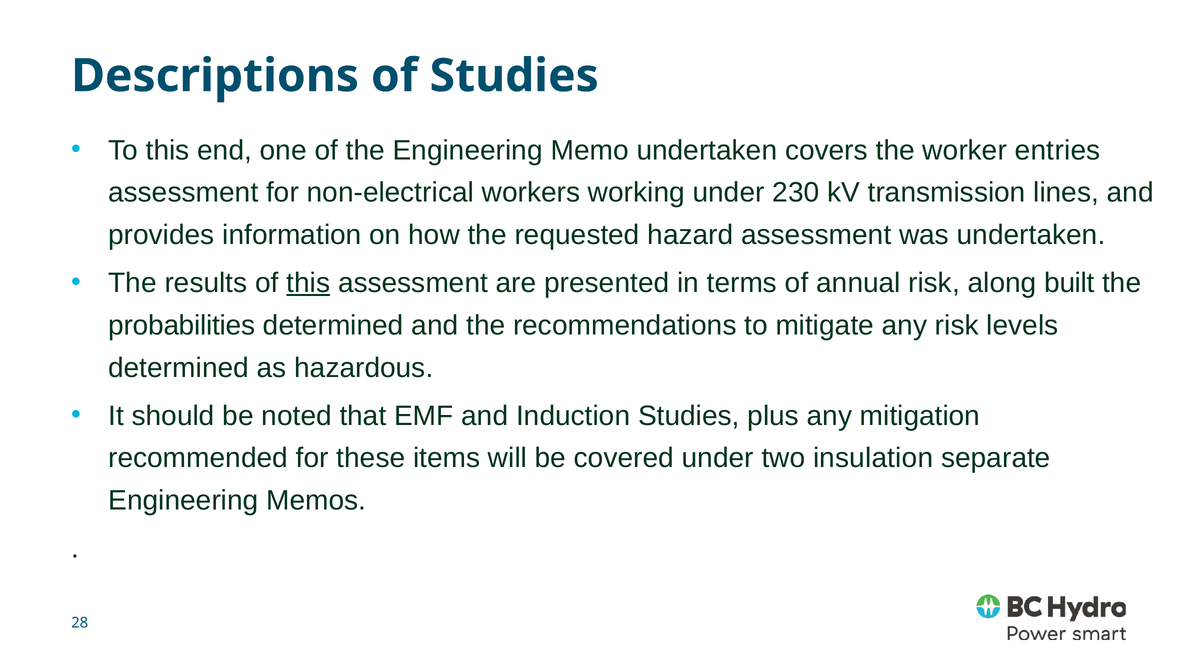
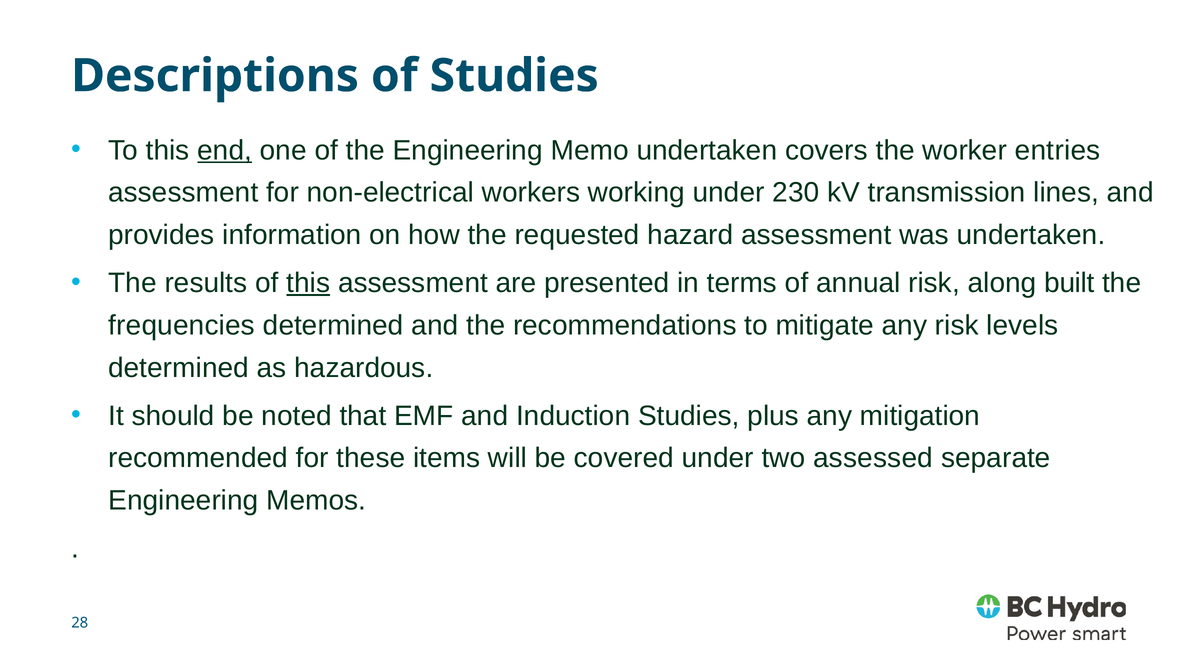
end underline: none -> present
probabilities: probabilities -> frequencies
insulation: insulation -> assessed
